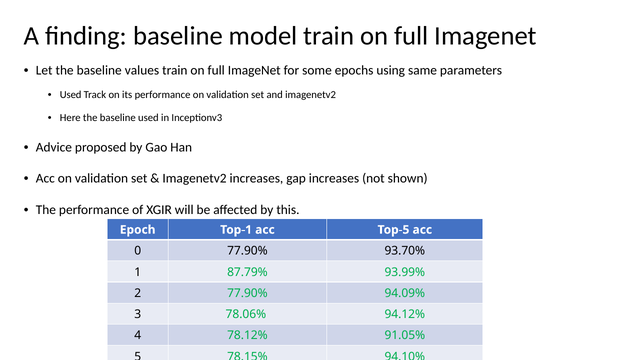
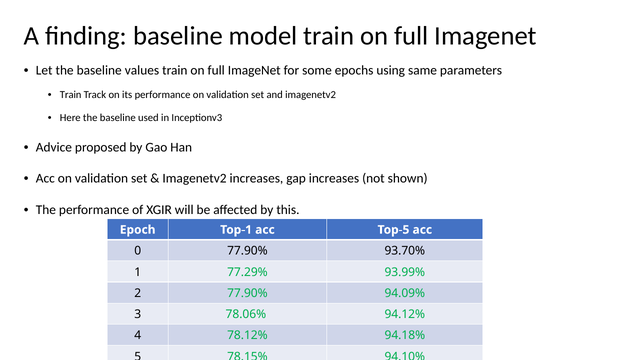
Used at (71, 95): Used -> Train
87.79%: 87.79% -> 77.29%
91.05%: 91.05% -> 94.18%
